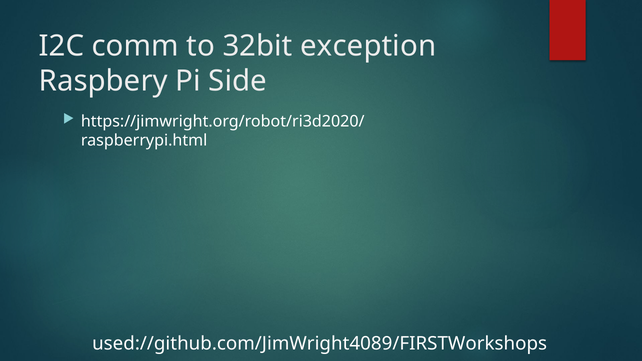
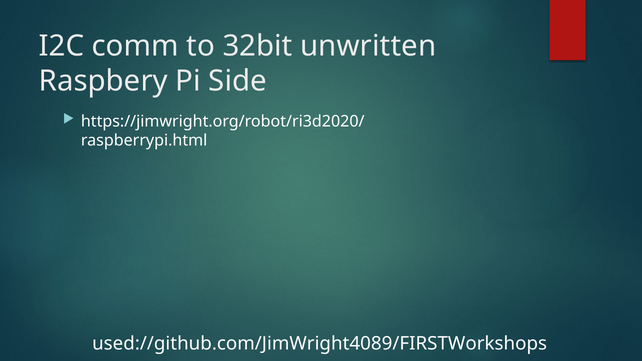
exception: exception -> unwritten
